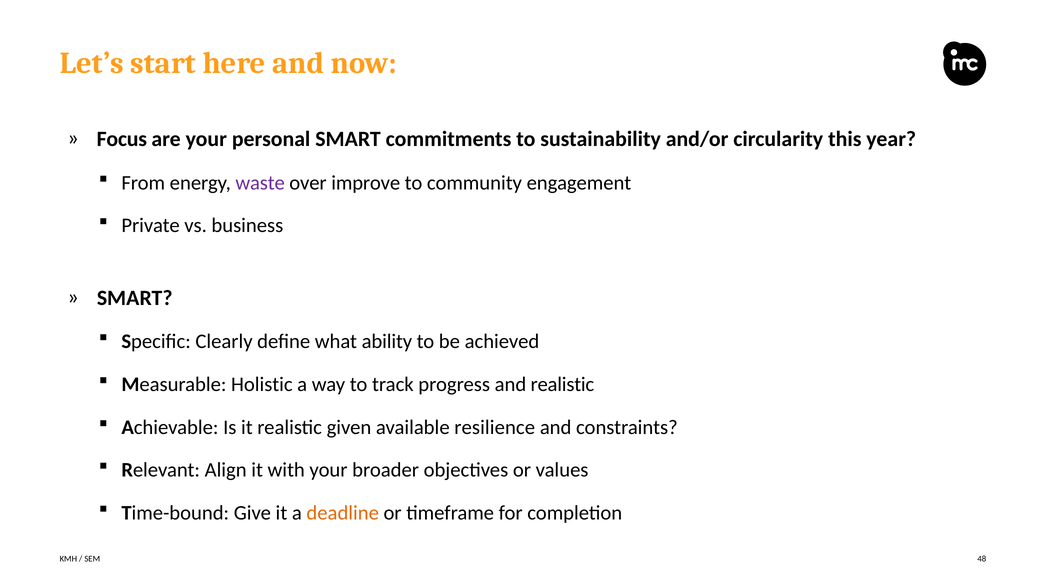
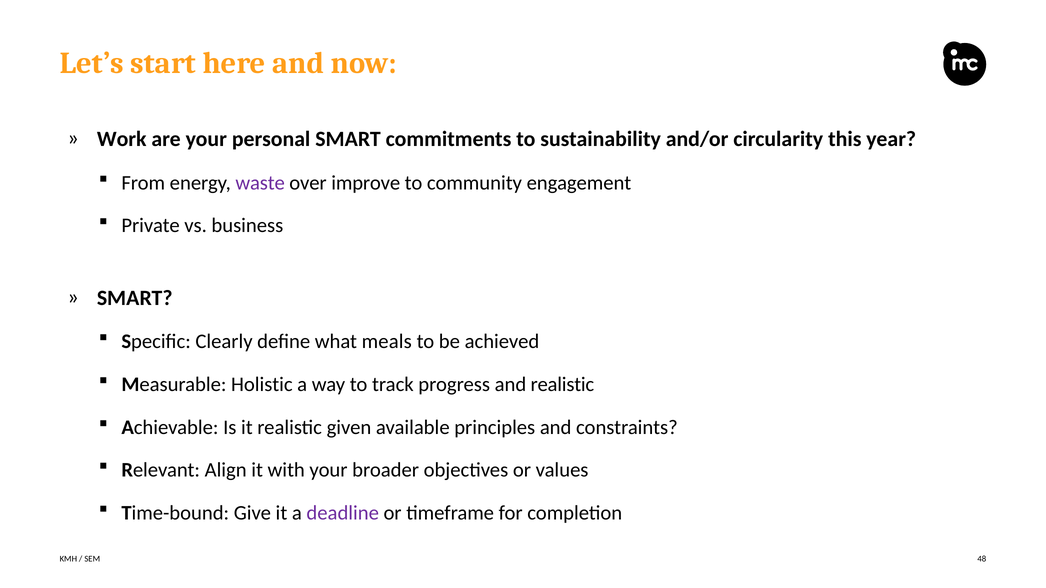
Focus: Focus -> Work
ability: ability -> meals
resilience: resilience -> principles
deadline colour: orange -> purple
